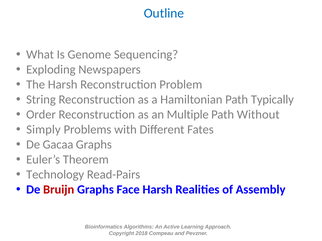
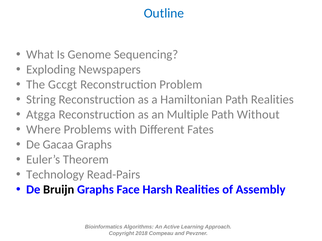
The Harsh: Harsh -> Gccgt
Path Typically: Typically -> Realities
Order: Order -> Atgga
Simply: Simply -> Where
Bruijn colour: red -> black
